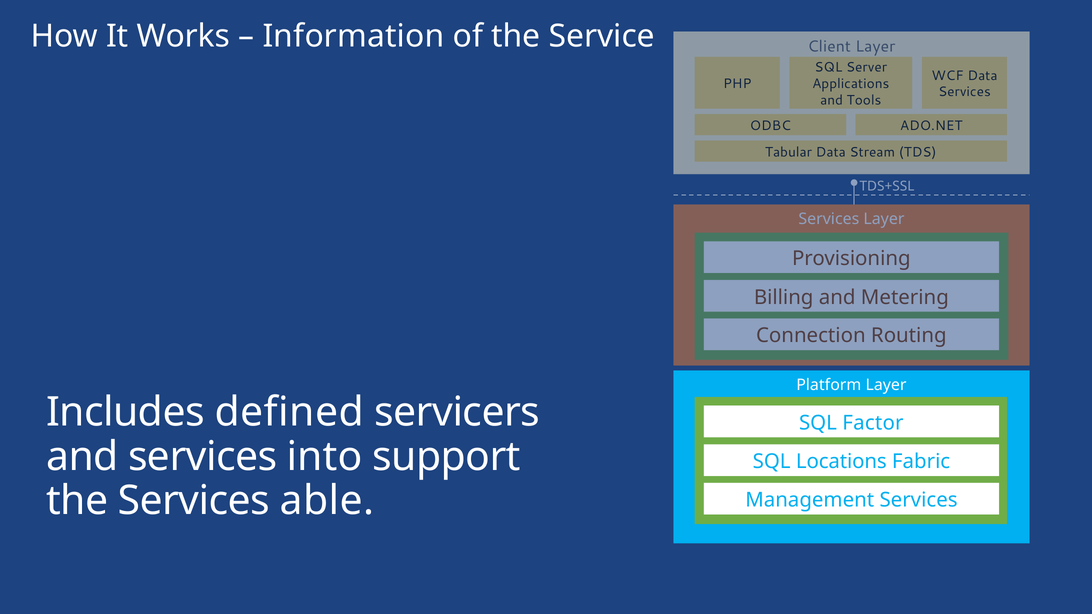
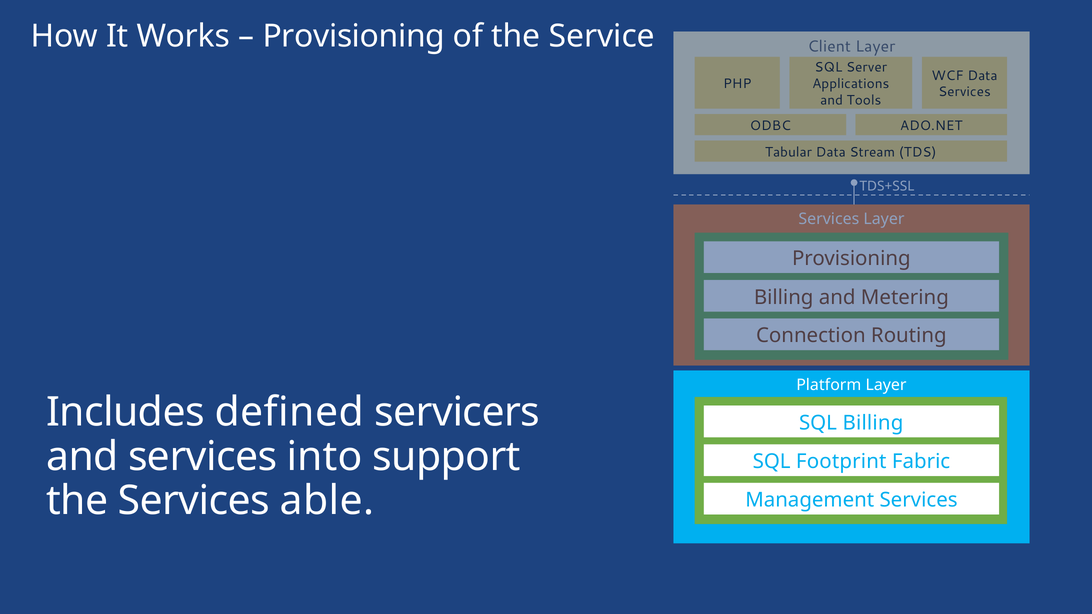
Information at (354, 36): Information -> Provisioning
SQL Factor: Factor -> Billing
Locations: Locations -> Footprint
